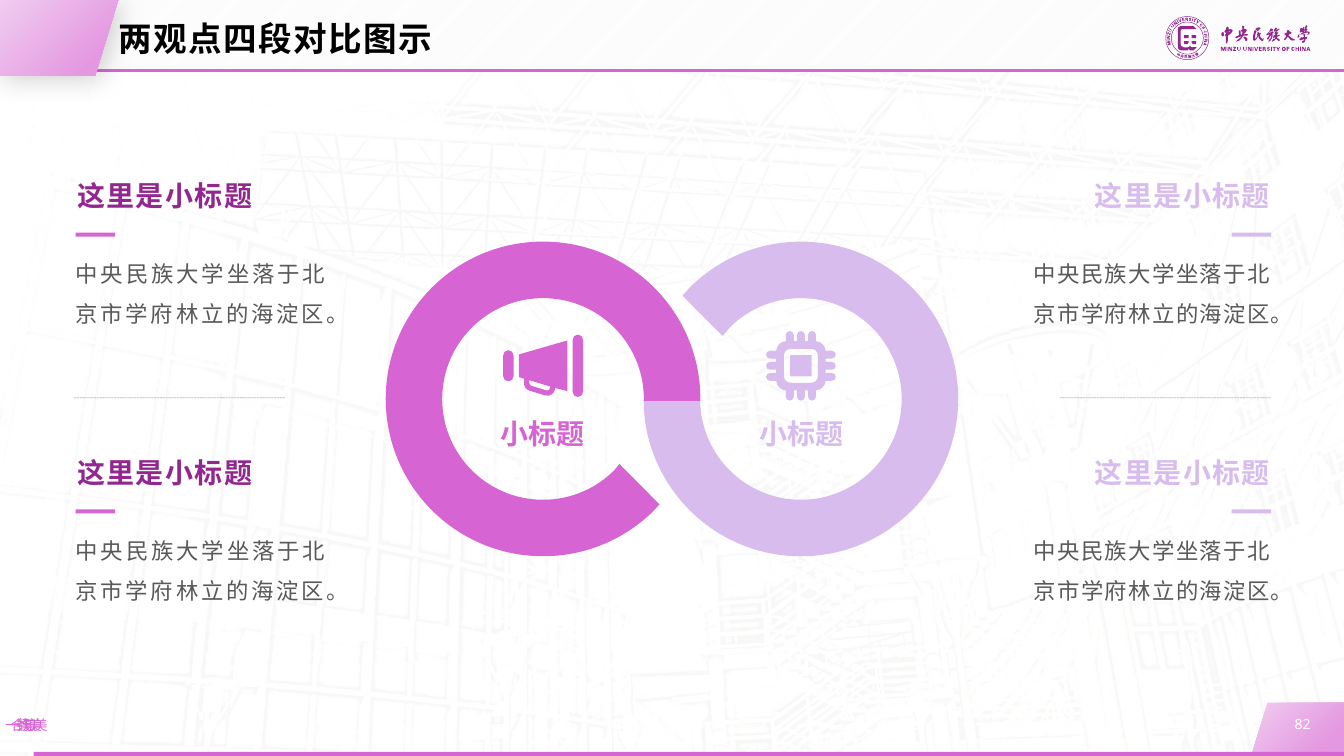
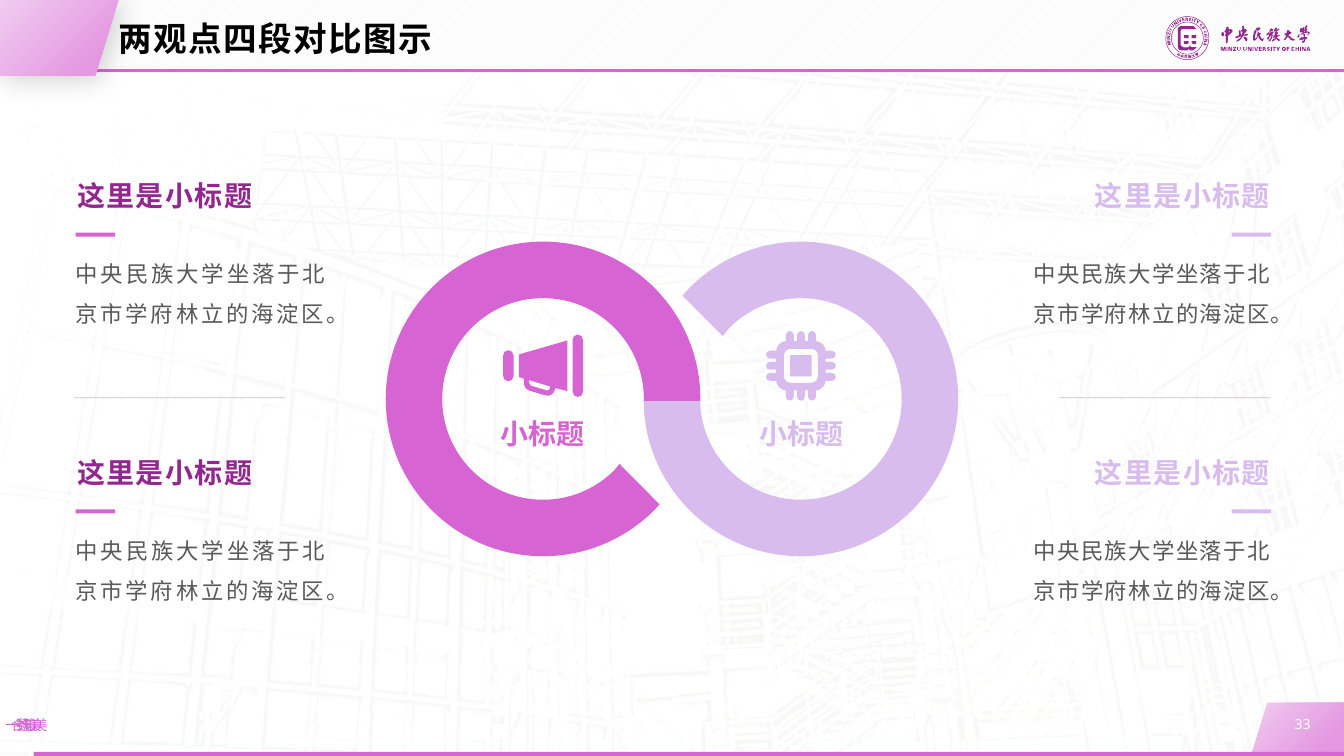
82: 82 -> 33
